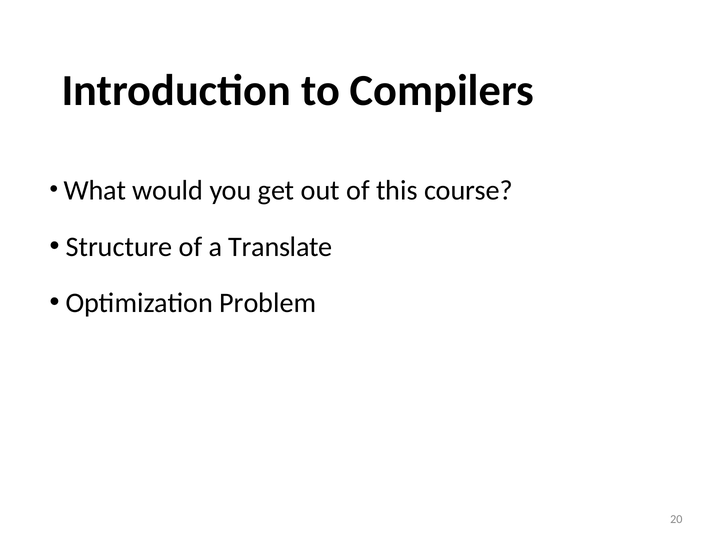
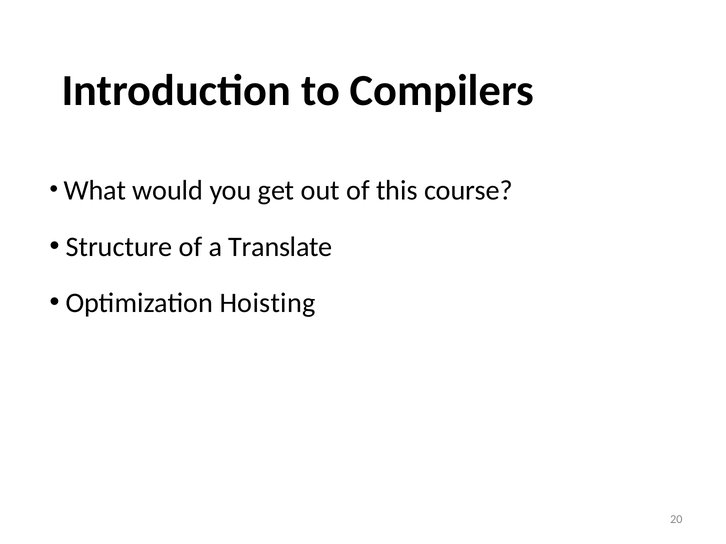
Problem: Problem -> Hoisting
